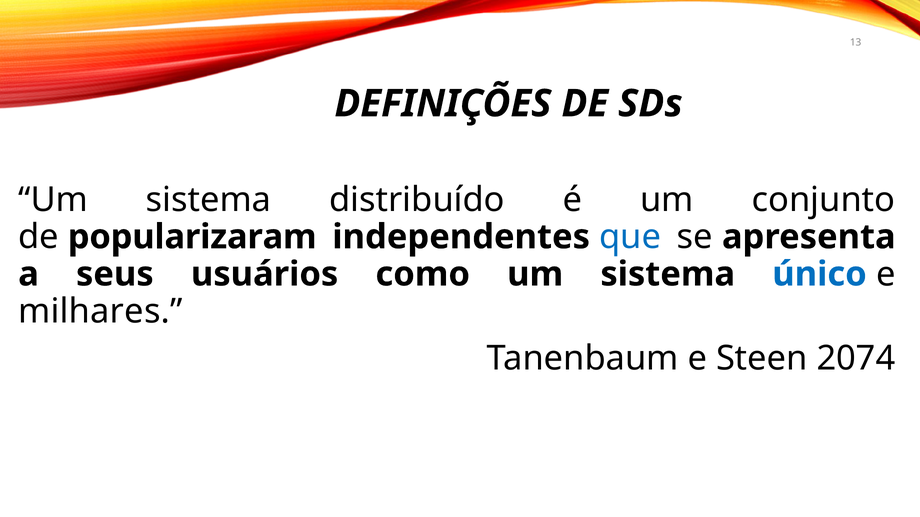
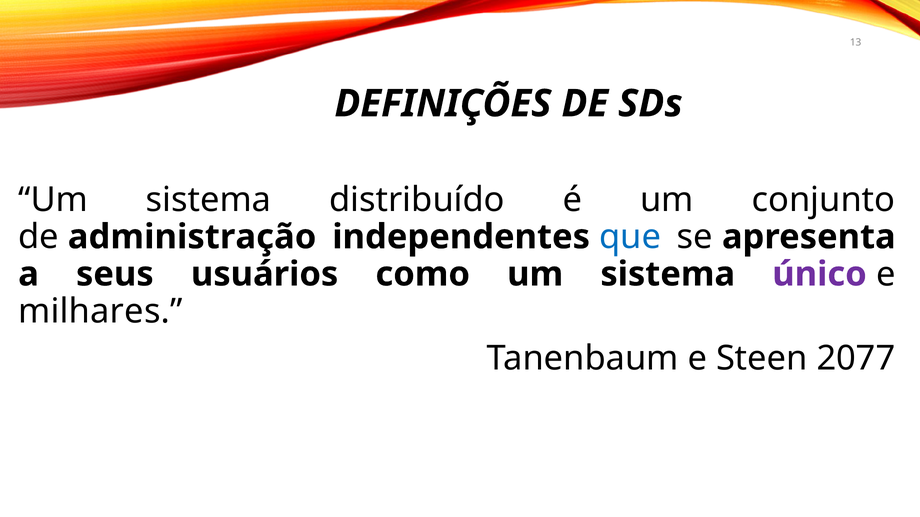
popularizaram: popularizaram -> administração
único colour: blue -> purple
2074: 2074 -> 2077
